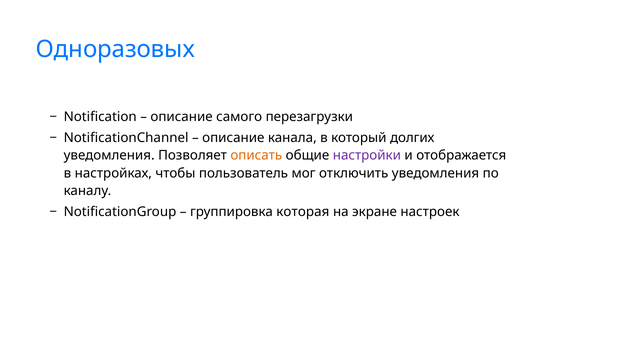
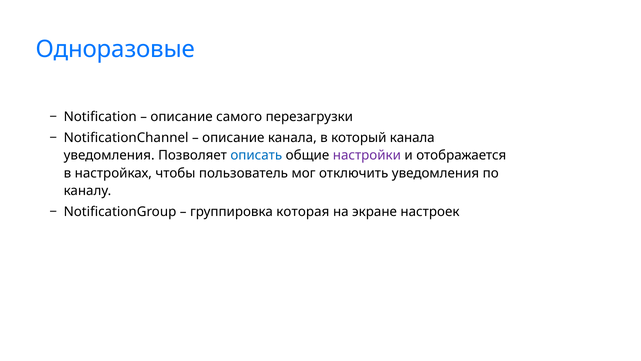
Одноразовых: Одноразовых -> Одноразовые
который долгих: долгих -> канала
описать colour: orange -> blue
